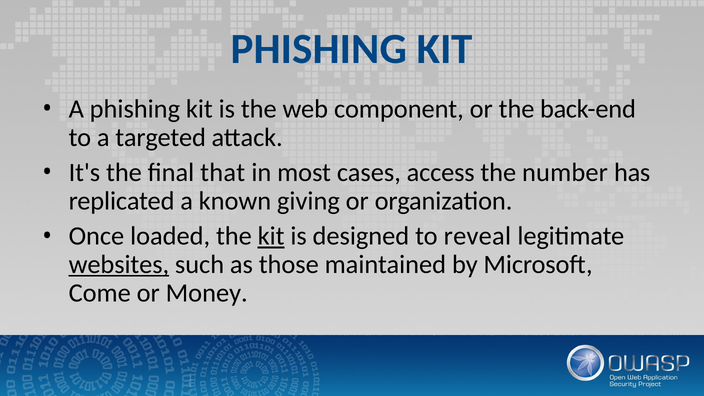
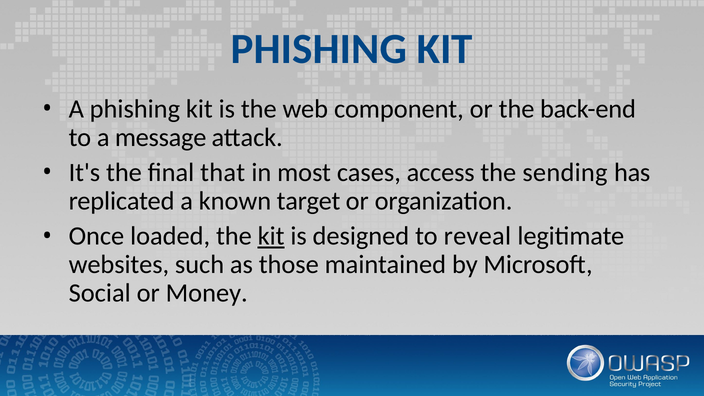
targeted: targeted -> message
number: number -> sending
giving: giving -> target
websites underline: present -> none
Come: Come -> Social
